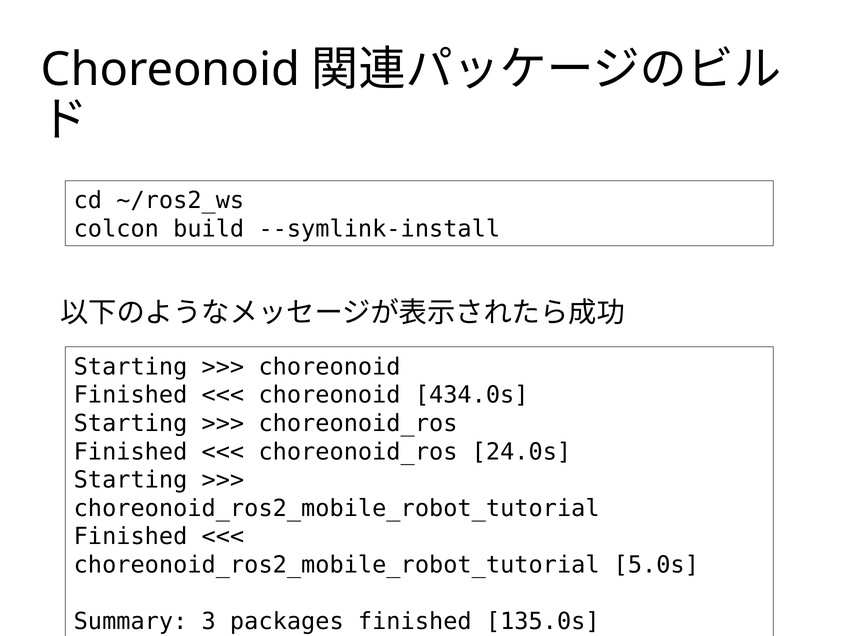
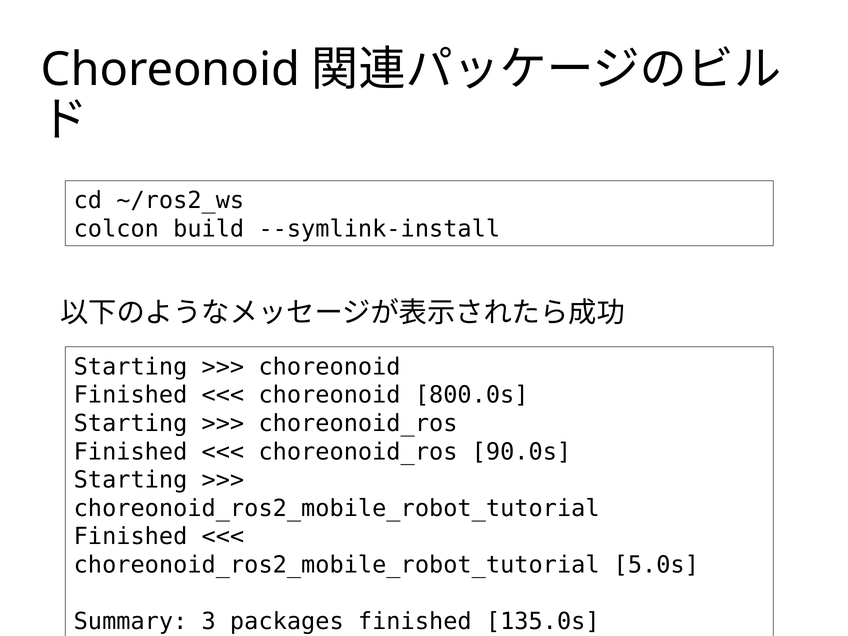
434.0s: 434.0s -> 800.0s
24.0s: 24.0s -> 90.0s
